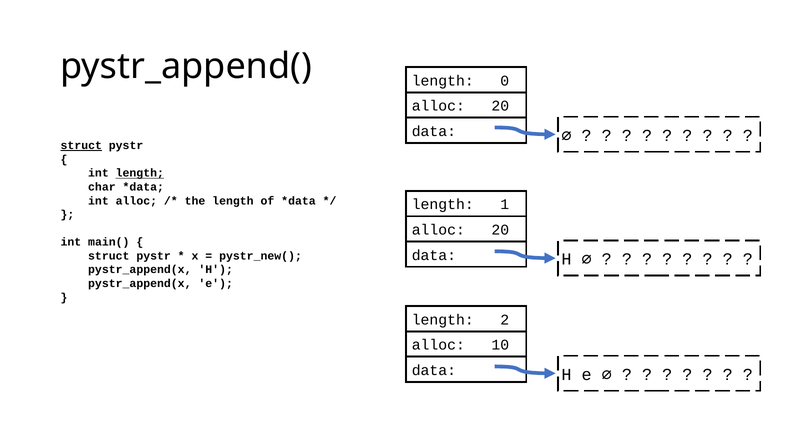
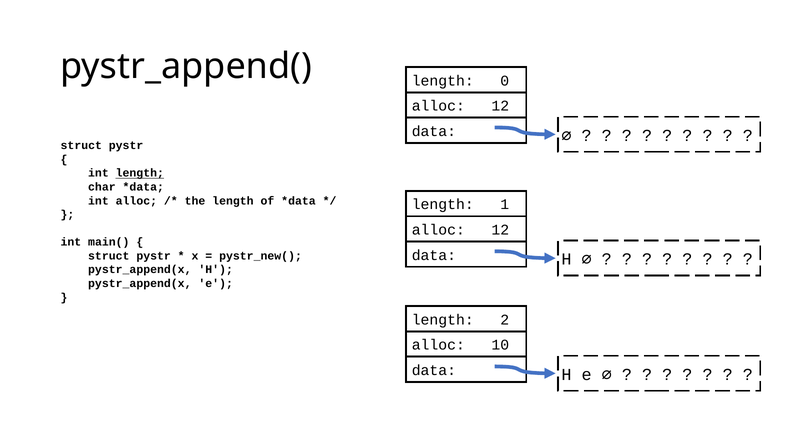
20 at (500, 106): 20 -> 12
struct at (81, 145) underline: present -> none
20 at (500, 230): 20 -> 12
